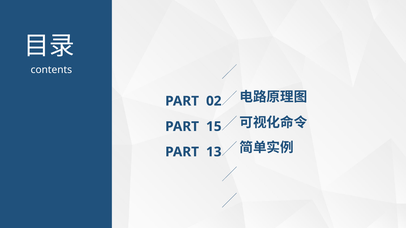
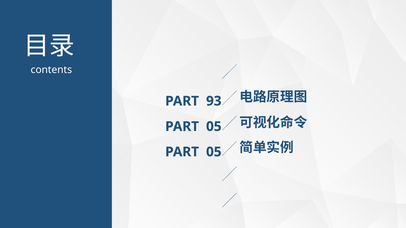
02: 02 -> 93
15 at (214, 127): 15 -> 05
13 at (214, 152): 13 -> 05
